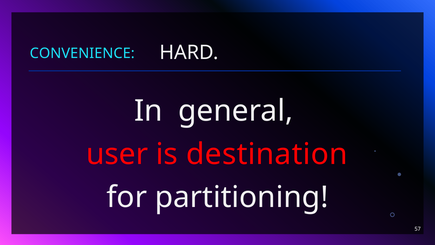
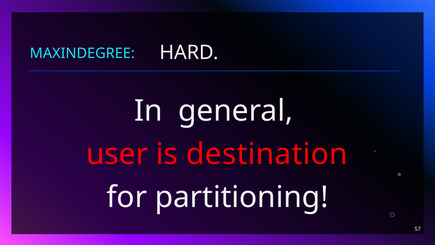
CONVENIENCE: CONVENIENCE -> MAXINDEGREE
